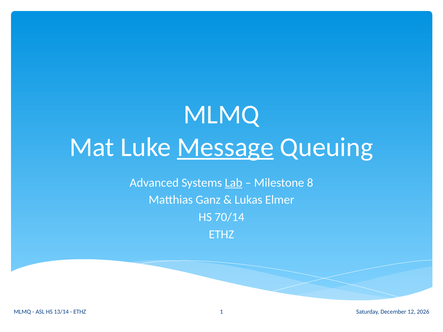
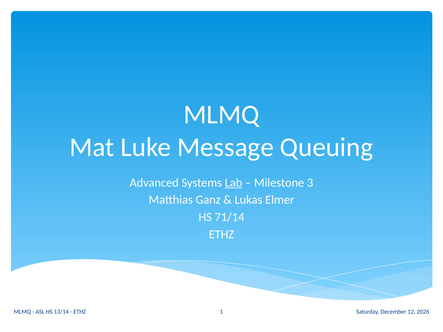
Message underline: present -> none
8: 8 -> 3
70/14: 70/14 -> 71/14
